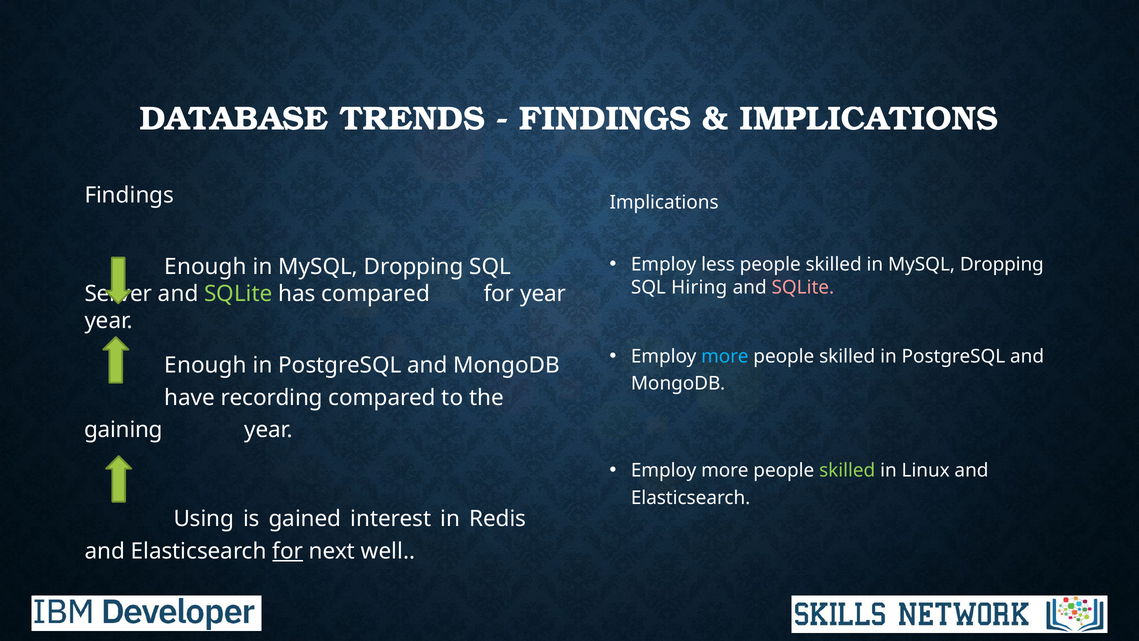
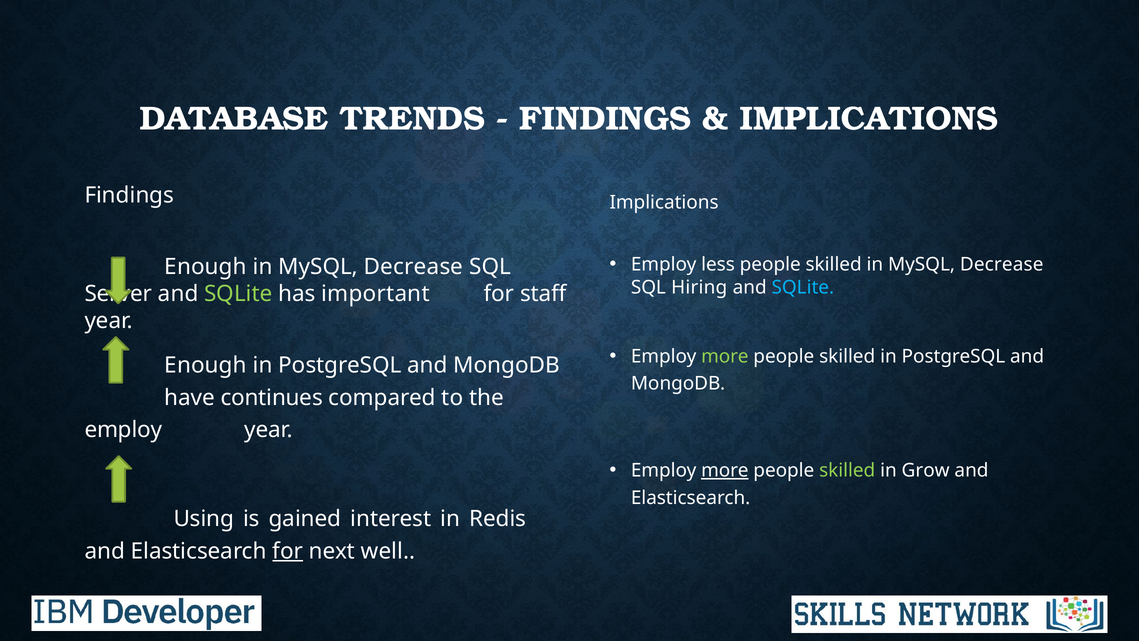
skilled in MySQL Dropping: Dropping -> Decrease
Dropping at (414, 267): Dropping -> Decrease
SQLite at (803, 287) colour: pink -> light blue
has compared: compared -> important
for year: year -> staff
more at (725, 356) colour: light blue -> light green
recording: recording -> continues
gaining at (123, 430): gaining -> employ
more at (725, 470) underline: none -> present
Linux: Linux -> Grow
